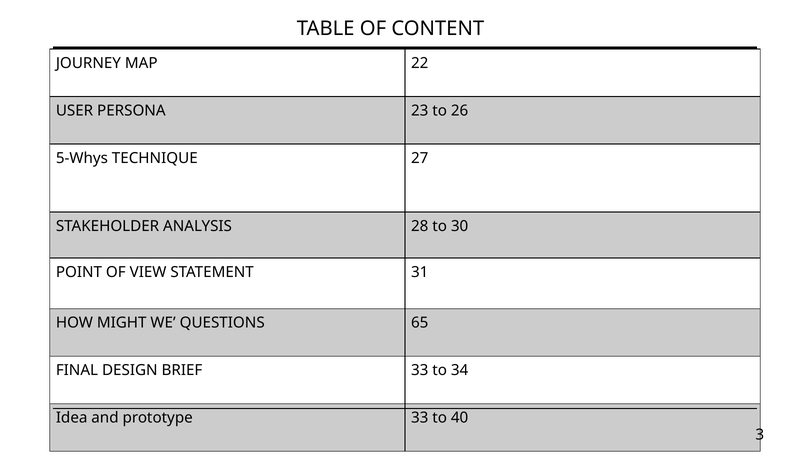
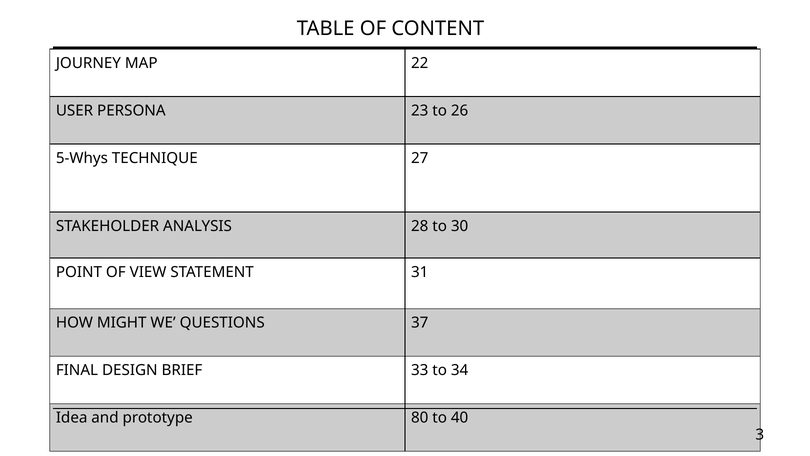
65: 65 -> 37
prototype 33: 33 -> 80
